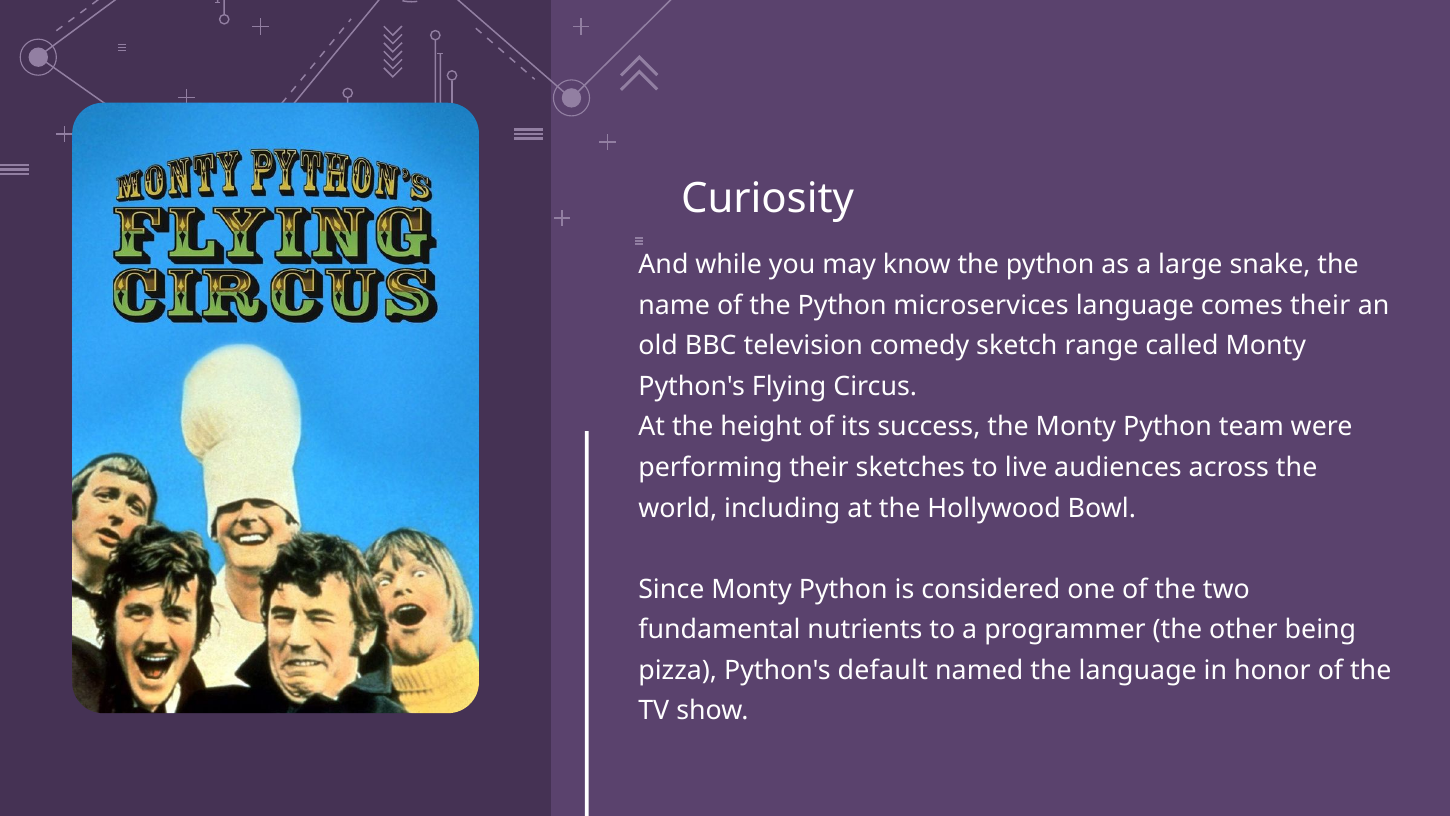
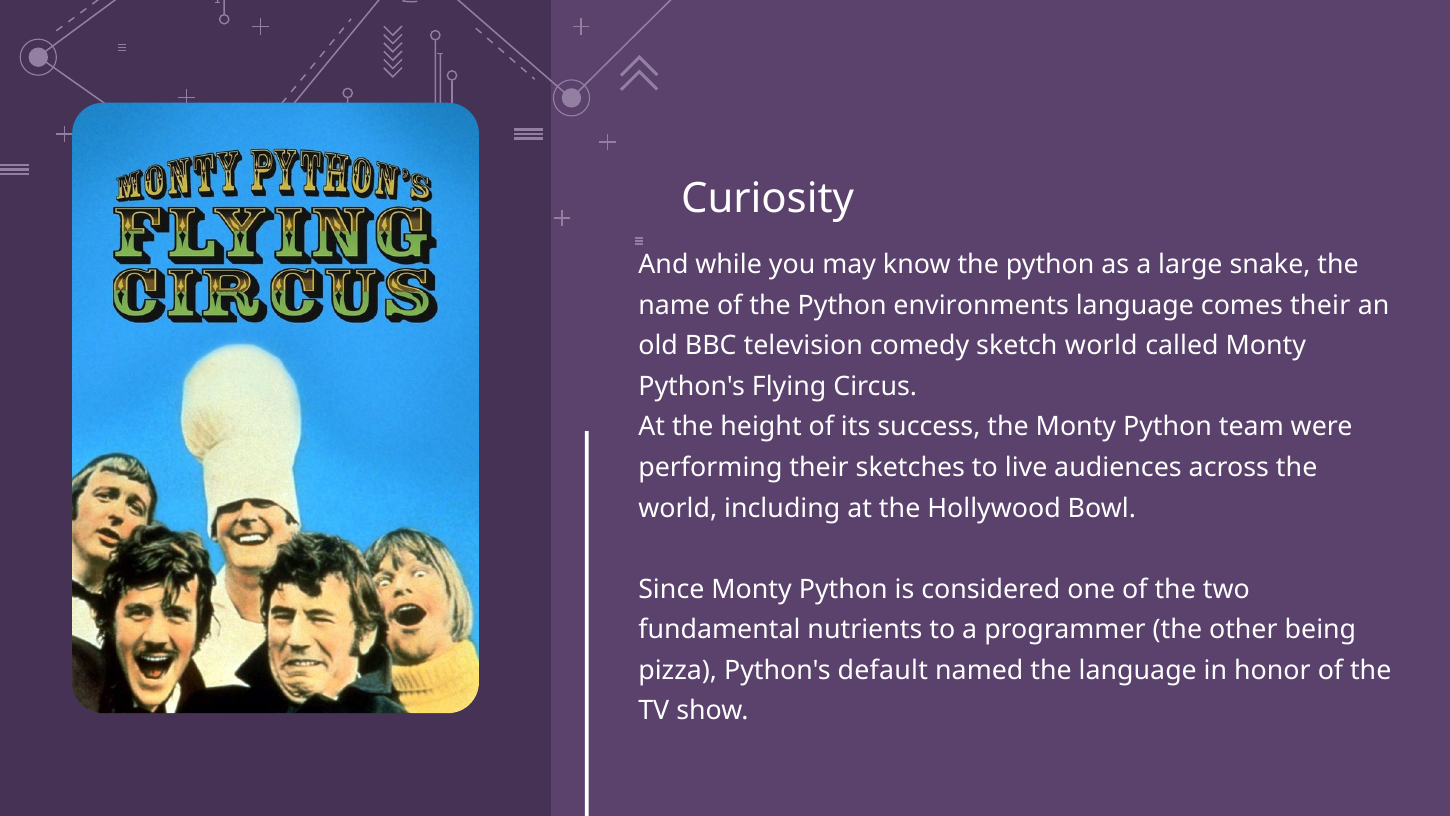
microservices: microservices -> environments
sketch range: range -> world
